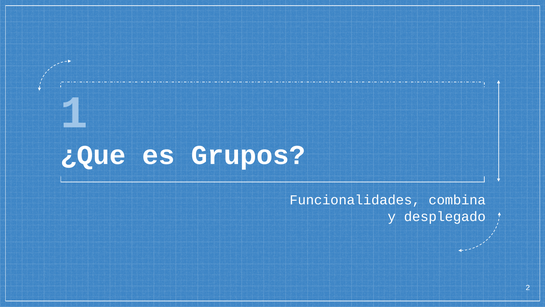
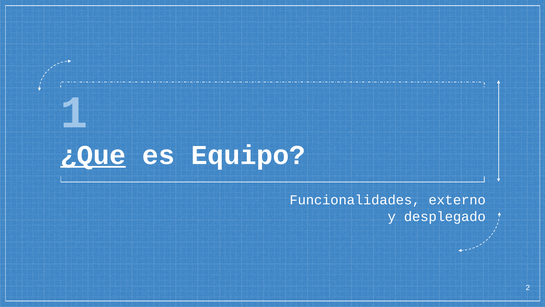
¿Que underline: none -> present
Grupos: Grupos -> Equipo
combina: combina -> externo
